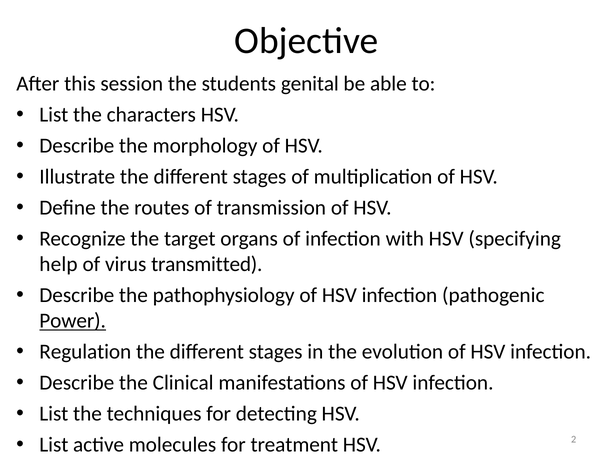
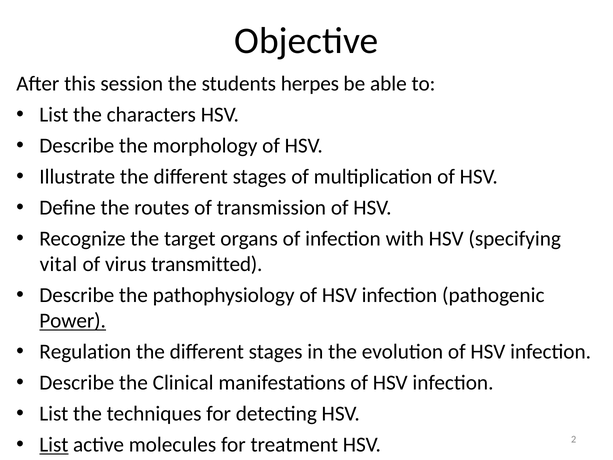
genital: genital -> herpes
help: help -> vital
List at (54, 445) underline: none -> present
